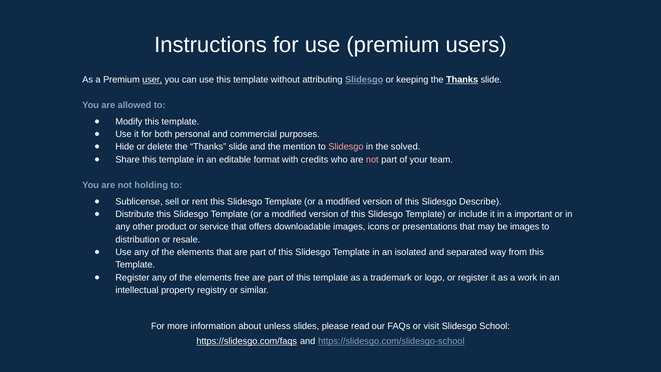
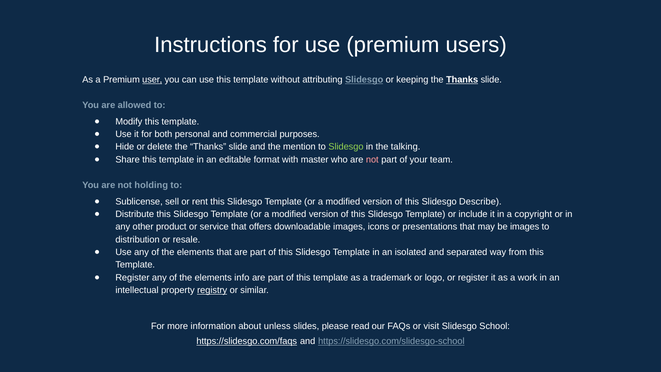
Slidesgo at (346, 147) colour: pink -> light green
solved: solved -> talking
credits: credits -> master
important: important -> copyright
free: free -> info
registry underline: none -> present
